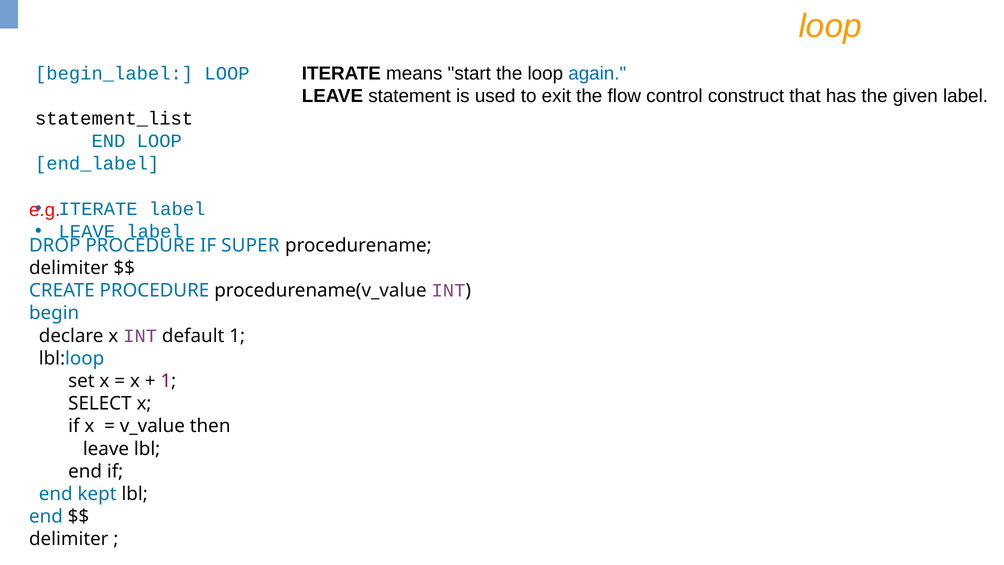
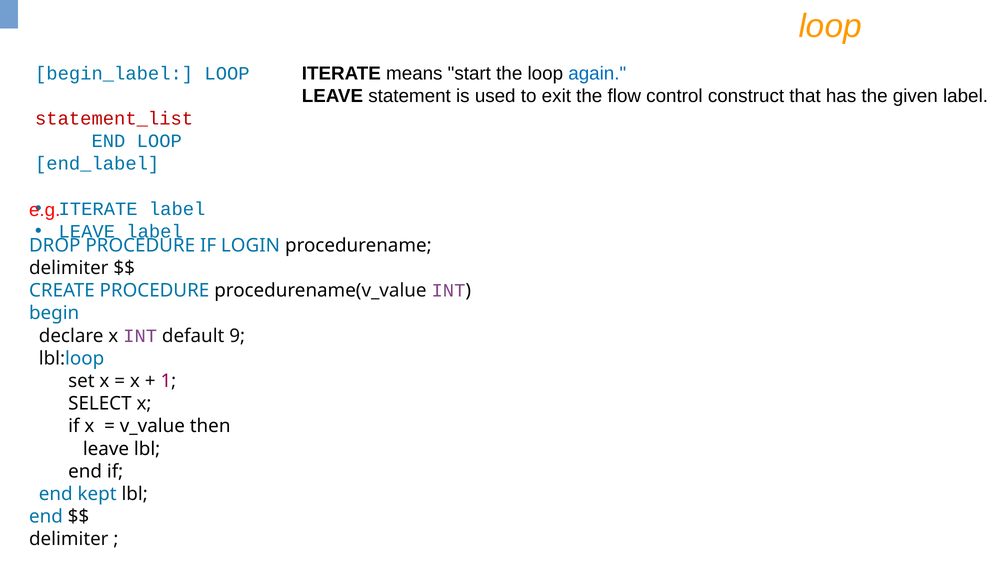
statement_list colour: black -> red
SUPER: SUPER -> LOGIN
default 1: 1 -> 9
